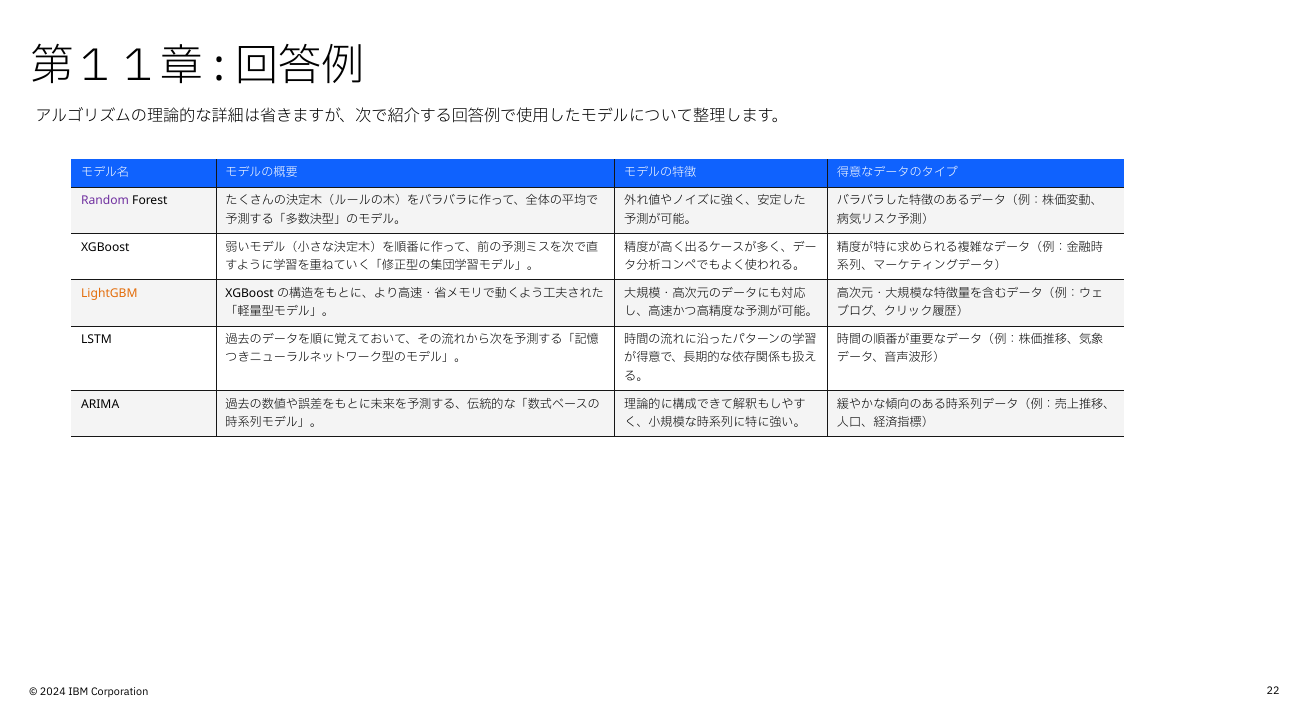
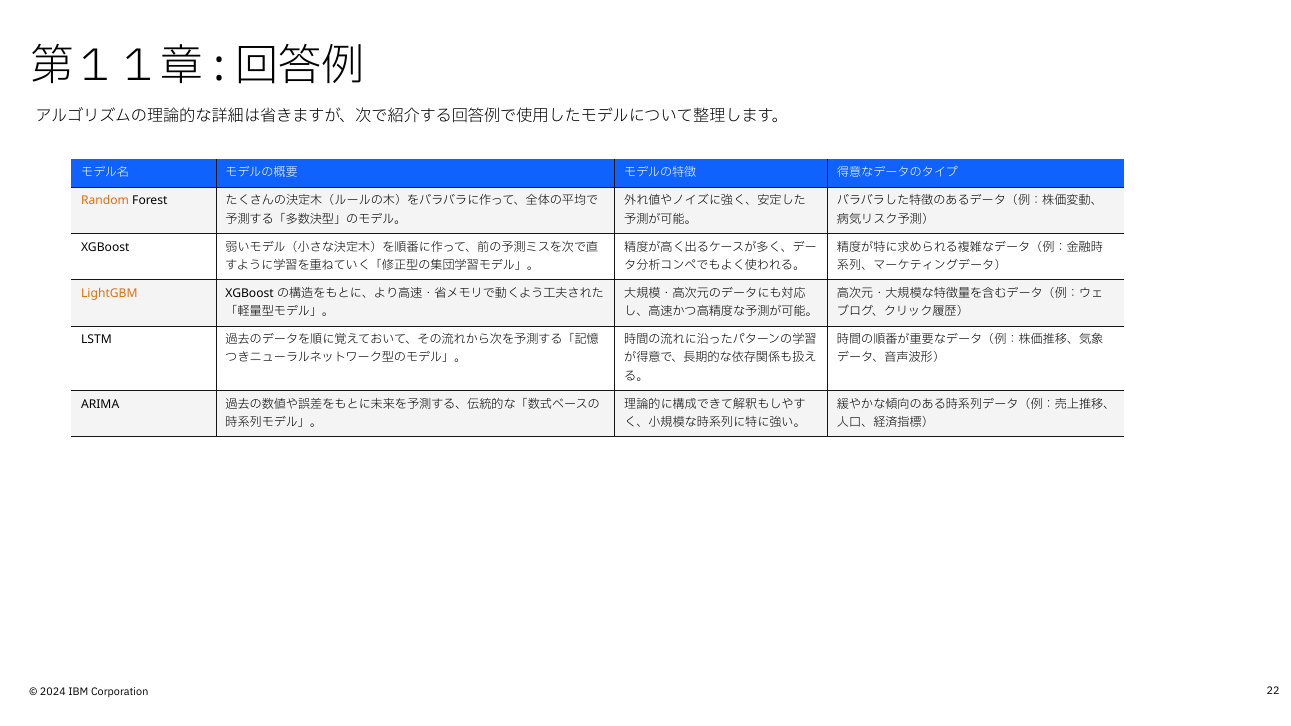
Random colour: purple -> orange
